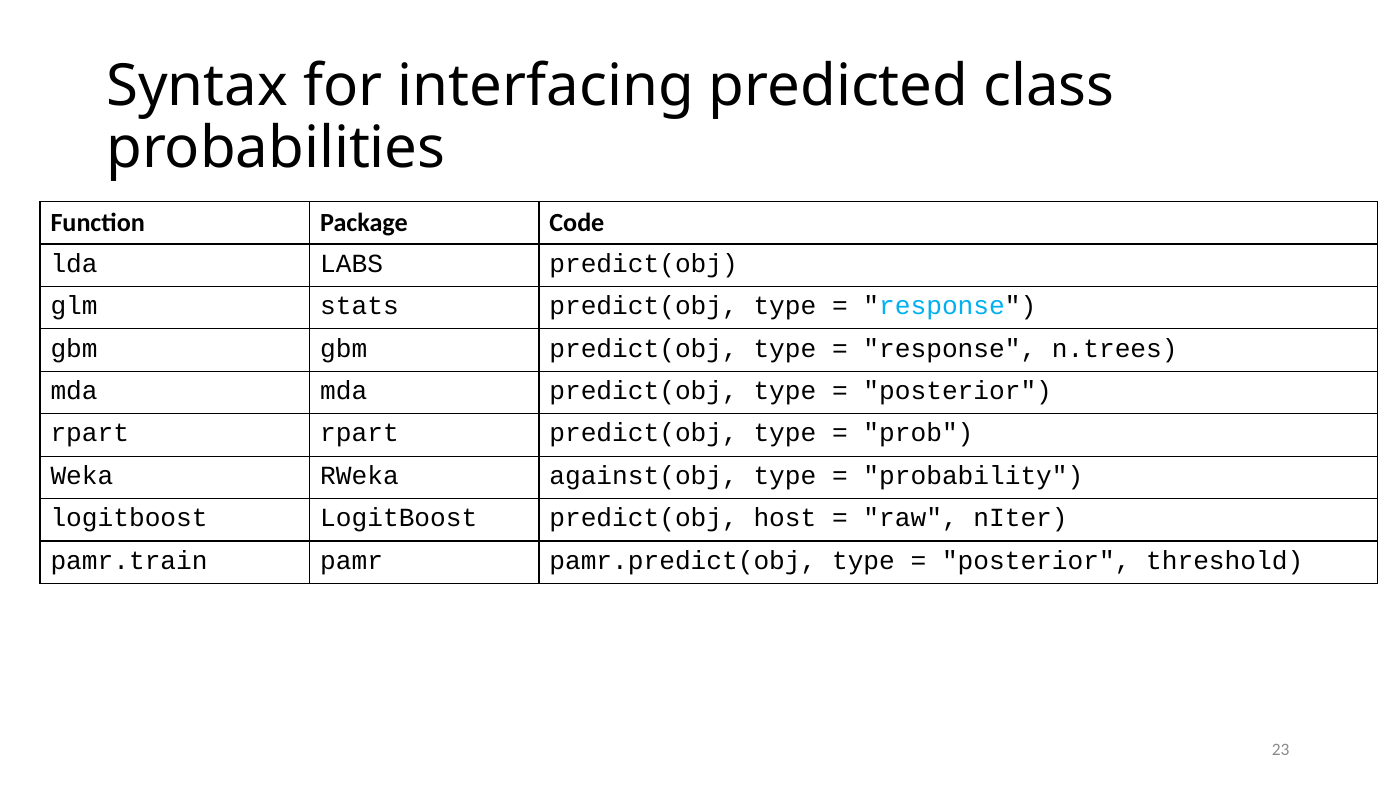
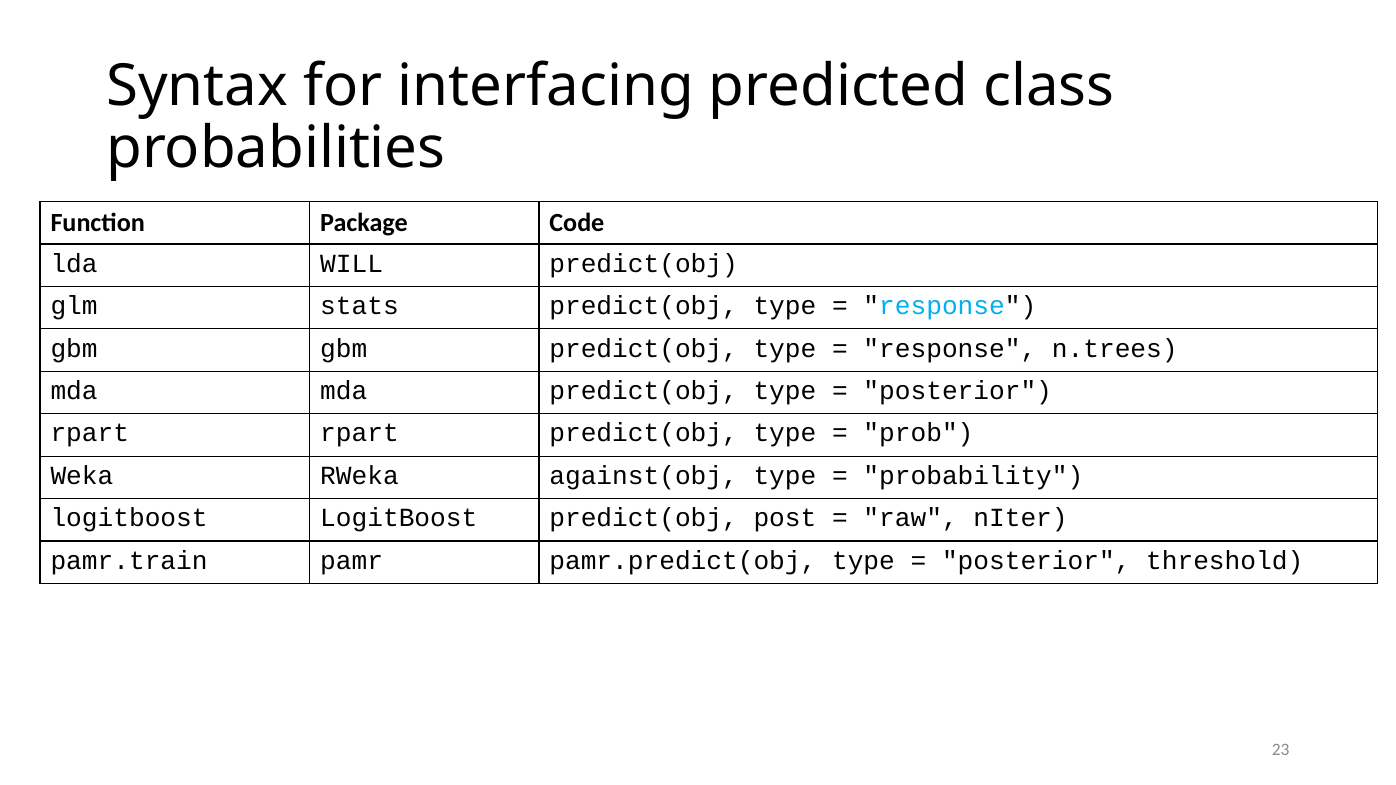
LABS: LABS -> WILL
host: host -> post
